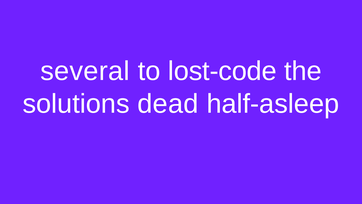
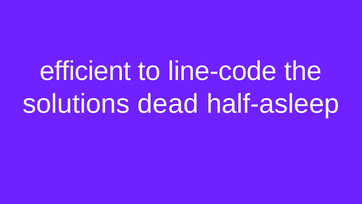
several: several -> efficient
lost-code: lost-code -> line-code
